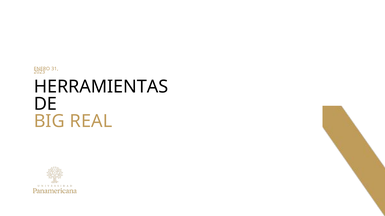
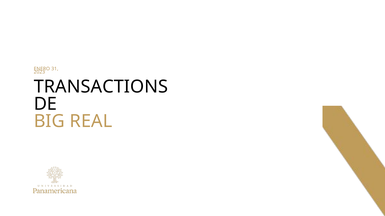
HERRAMIENTAS: HERRAMIENTAS -> TRANSACTIONS
